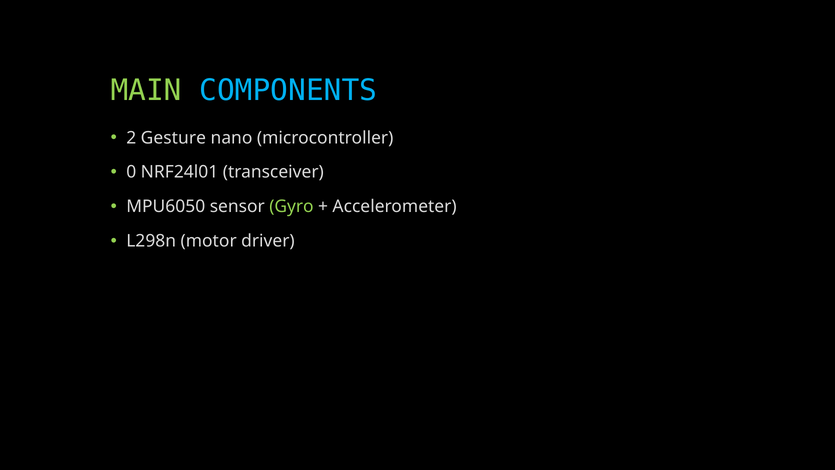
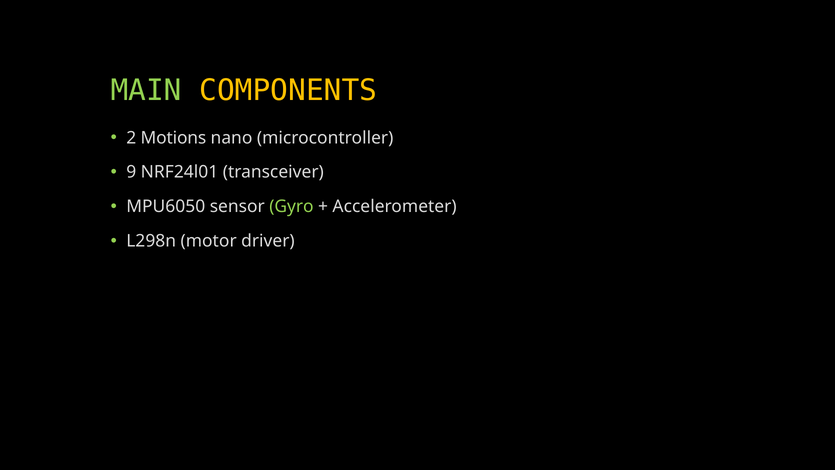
COMPONENTS colour: light blue -> yellow
Gesture: Gesture -> Motions
0: 0 -> 9
